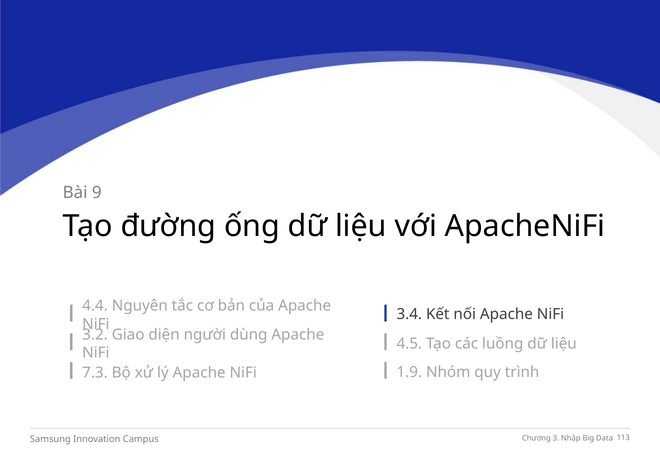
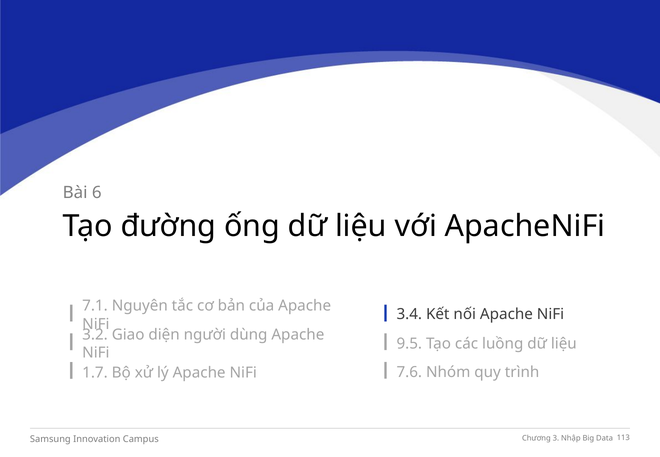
9: 9 -> 6
4.4: 4.4 -> 7.1
4.5: 4.5 -> 9.5
1.9: 1.9 -> 7.6
7.3: 7.3 -> 1.7
